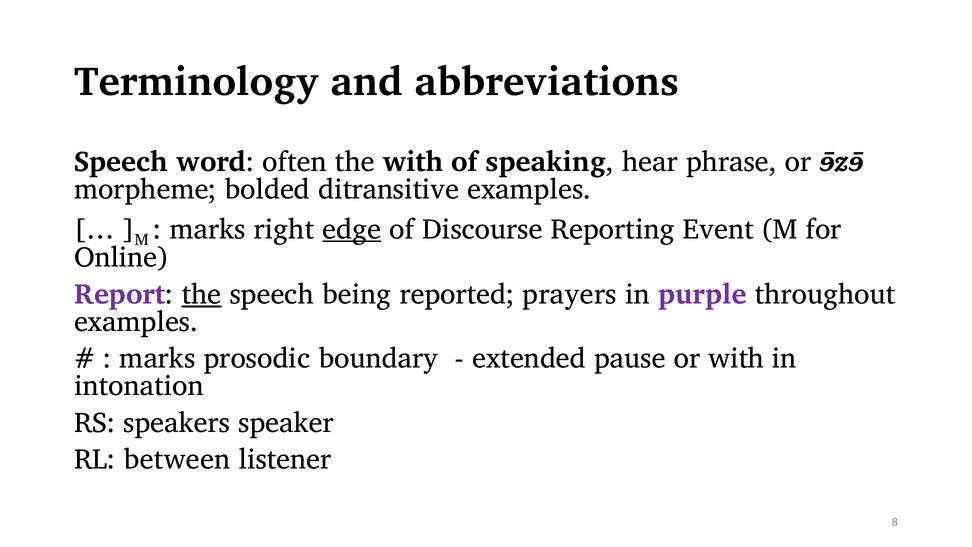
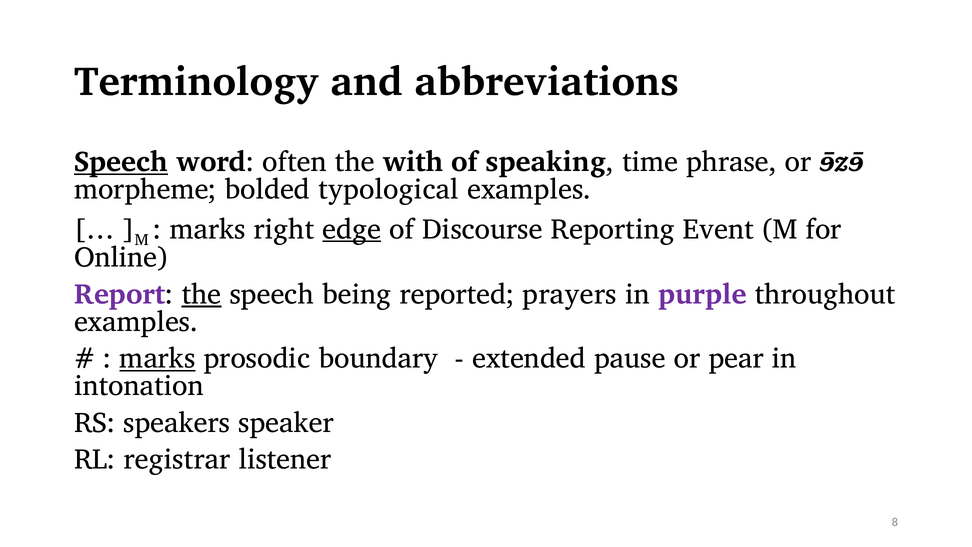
Speech at (121, 162) underline: none -> present
hear: hear -> time
ditransitive: ditransitive -> typological
marks at (157, 358) underline: none -> present
or with: with -> pear
between: between -> registrar
